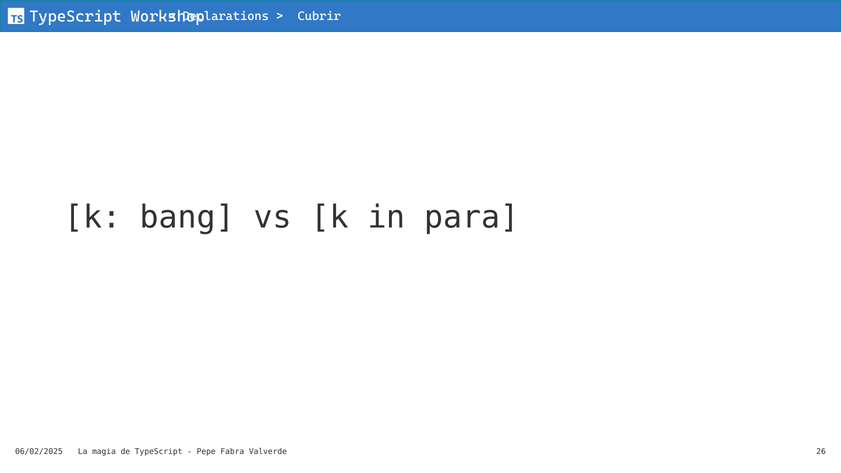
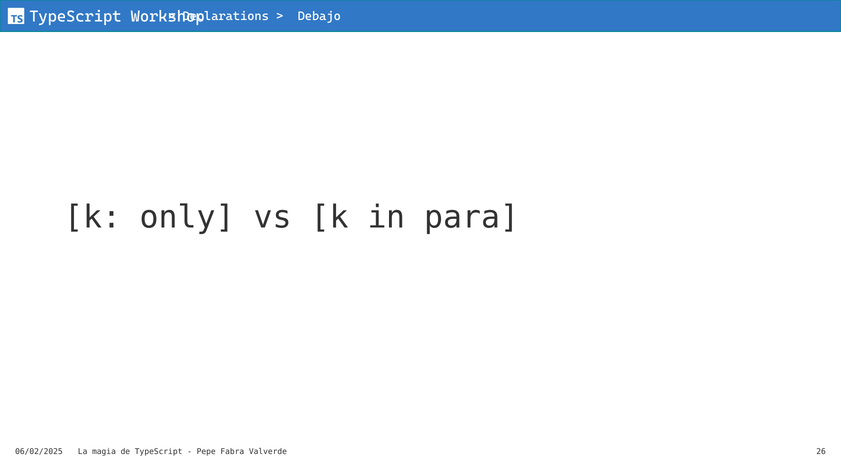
Cubrir: Cubrir -> Debajo
bang: bang -> only
